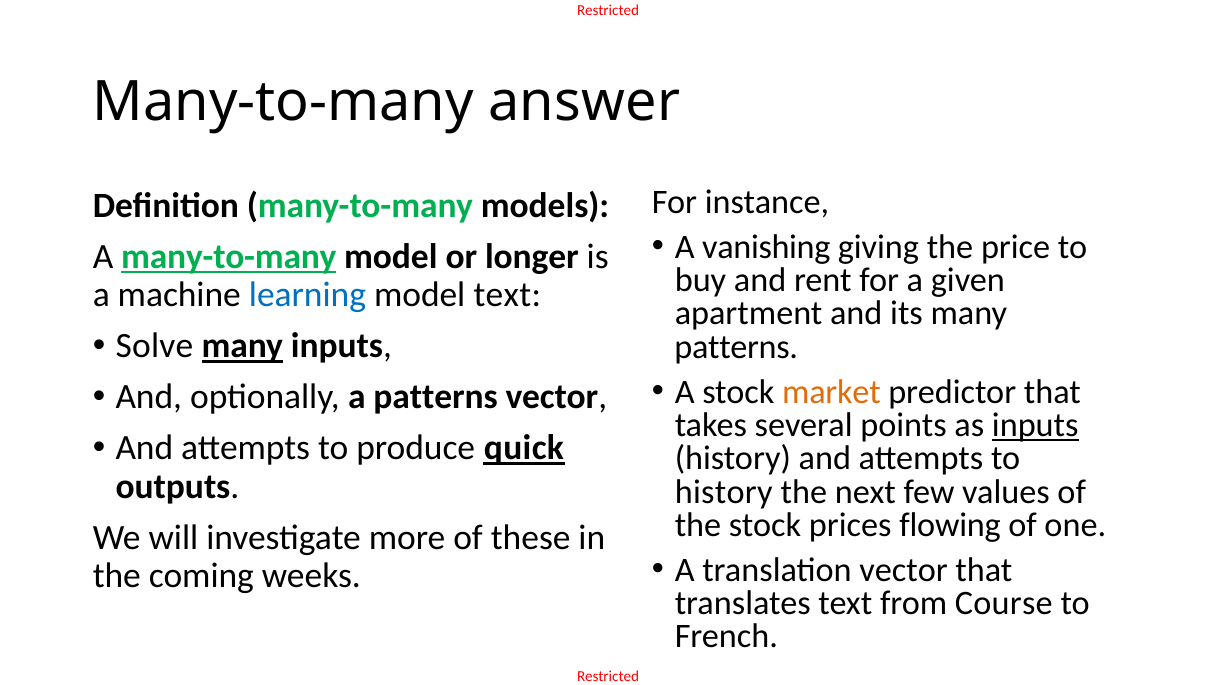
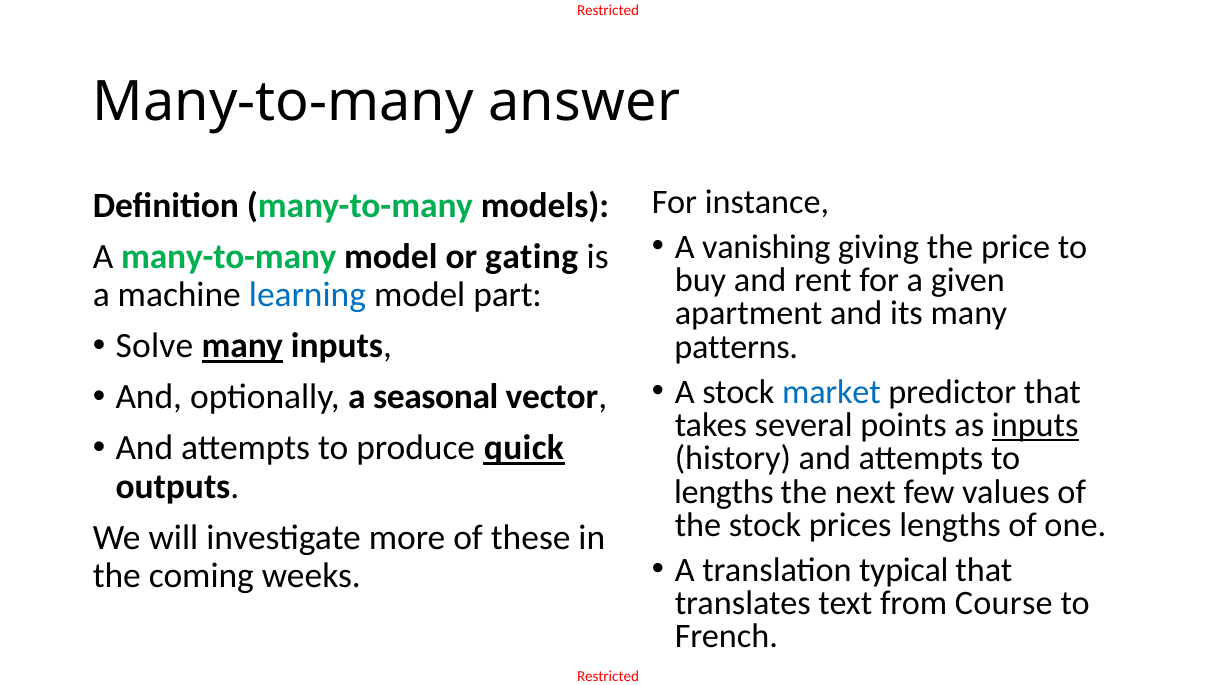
many-to-many at (229, 257) underline: present -> none
longer: longer -> gating
model text: text -> part
market colour: orange -> blue
a patterns: patterns -> seasonal
history at (724, 491): history -> lengths
prices flowing: flowing -> lengths
translation vector: vector -> typical
